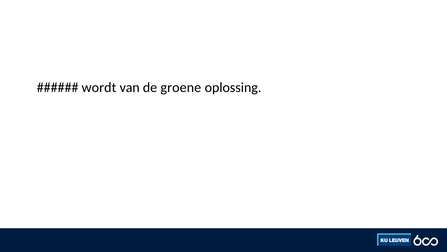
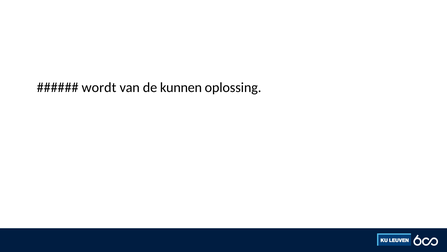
groene: groene -> kunnen
